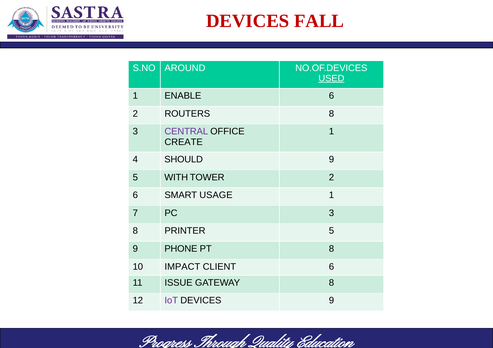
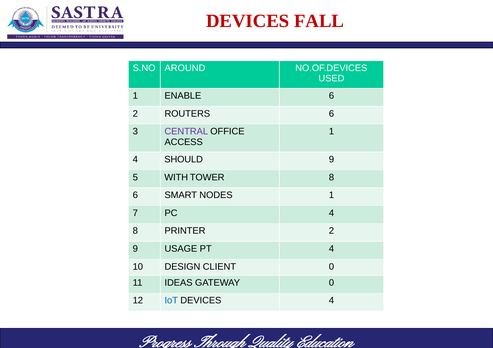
USED underline: present -> none
ROUTERS 8: 8 -> 6
CREATE: CREATE -> ACCESS
TOWER 2: 2 -> 8
USAGE: USAGE -> NODES
PC 3: 3 -> 4
PRINTER 5: 5 -> 2
PHONE: PHONE -> USAGE
PT 8: 8 -> 4
IMPACT: IMPACT -> DESIGN
CLIENT 6: 6 -> 0
ISSUE: ISSUE -> IDEAS
GATEWAY 8: 8 -> 0
IoT colour: purple -> blue
DEVICES 9: 9 -> 4
